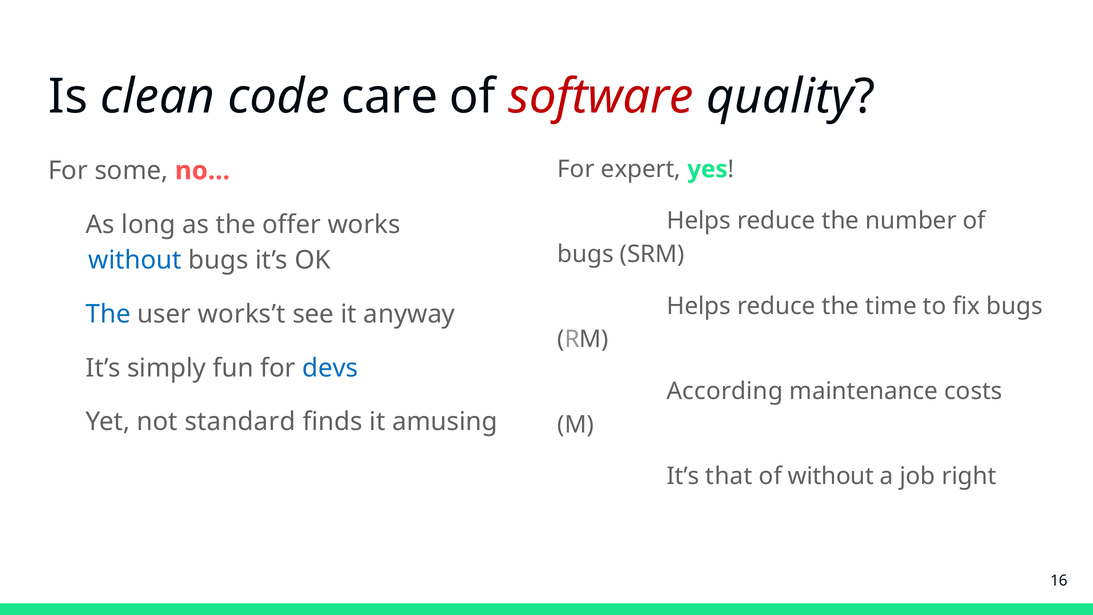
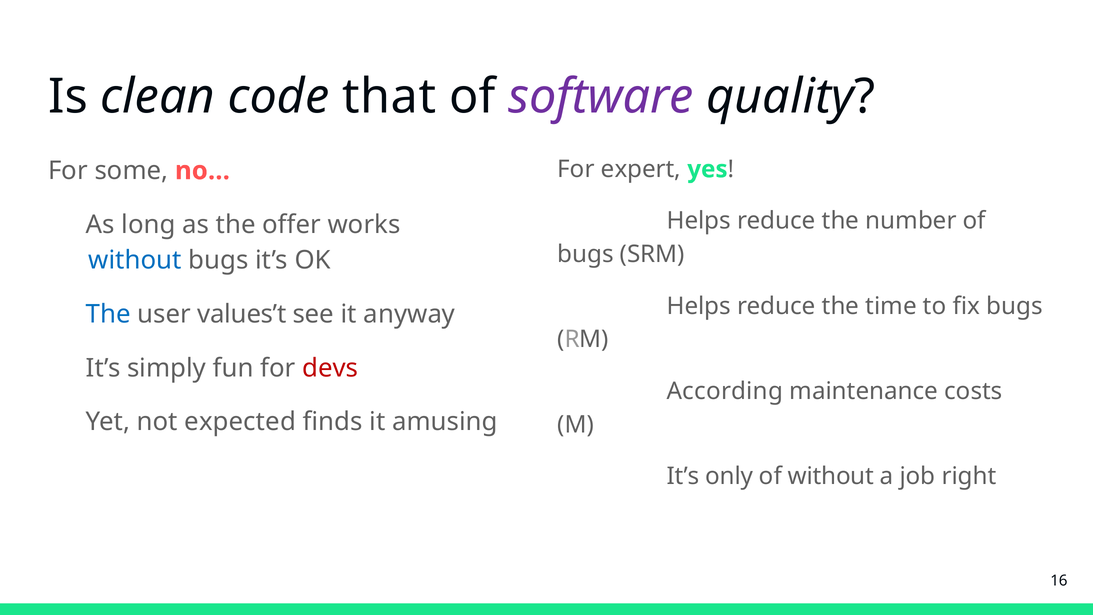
care: care -> that
software colour: red -> purple
works’t: works’t -> values’t
devs colour: blue -> red
standard: standard -> expected
that: that -> only
